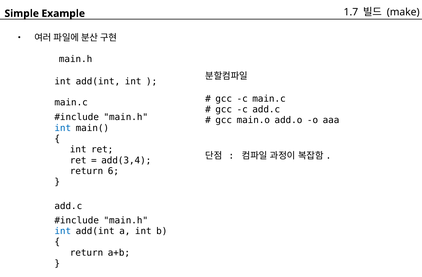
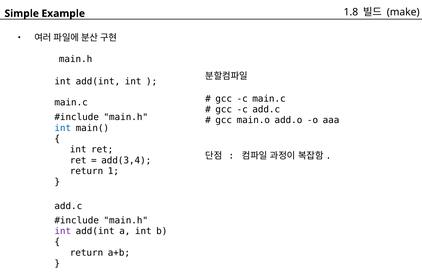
1.7: 1.7 -> 1.8
6: 6 -> 1
int at (63, 231) colour: blue -> purple
